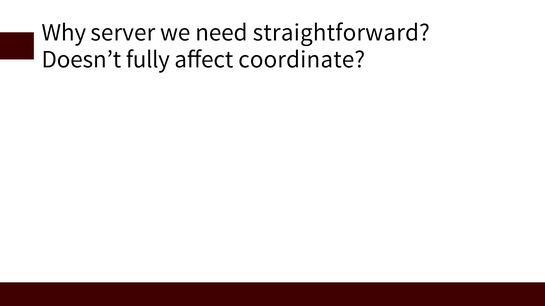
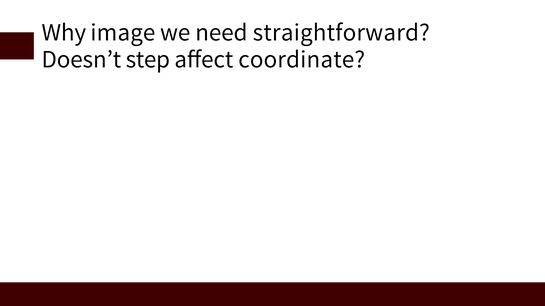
server: server -> image
fully: fully -> step
